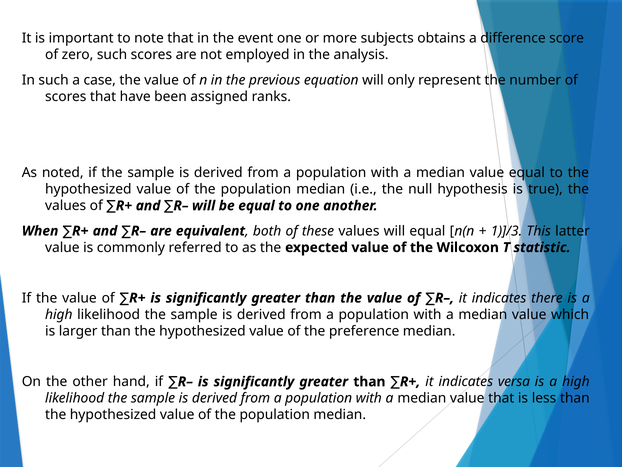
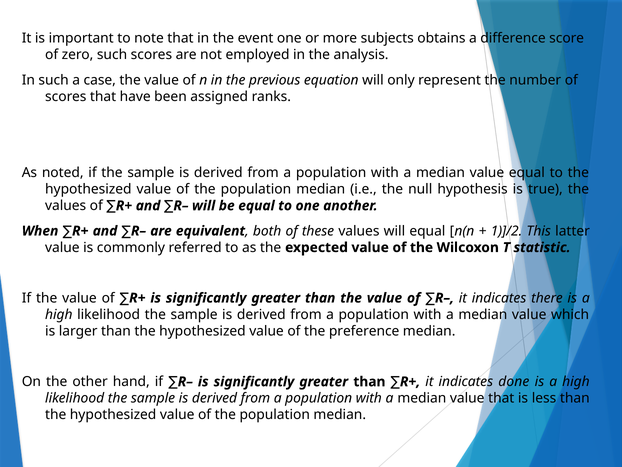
1)]/3: 1)]/3 -> 1)]/2
versa: versa -> done
